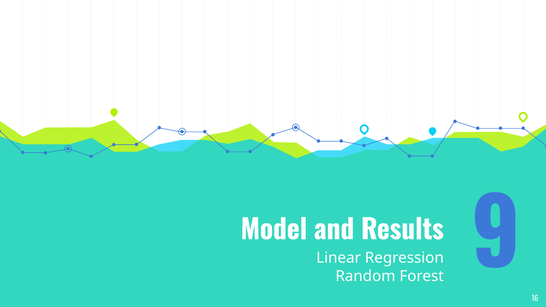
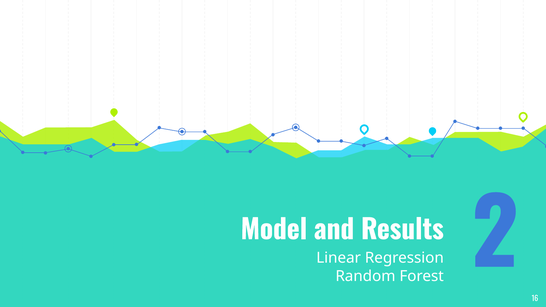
9: 9 -> 2
